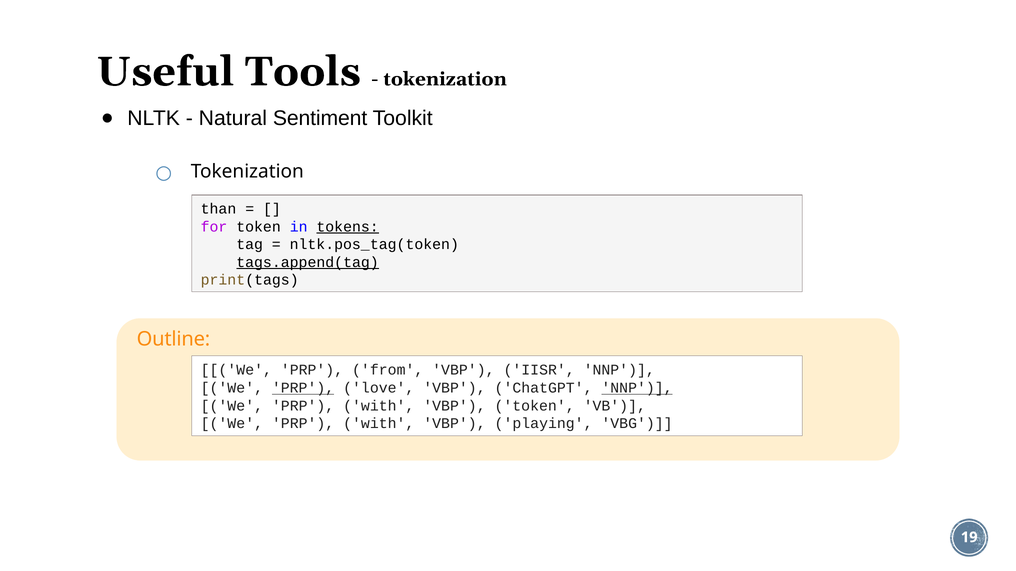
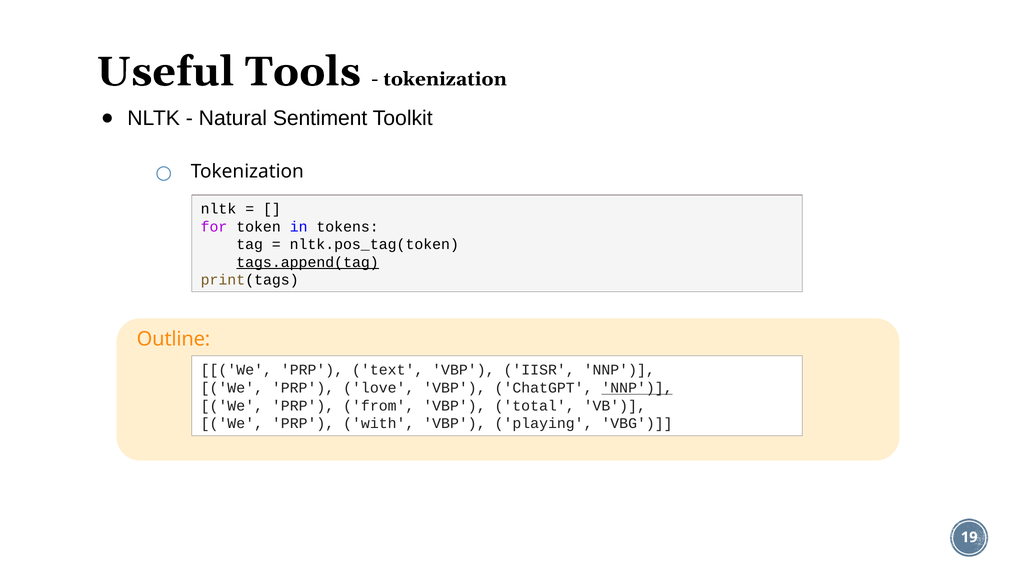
than at (219, 209): than -> nltk
tokens underline: present -> none
from: from -> text
PRP at (303, 388) underline: present -> none
with at (379, 406): with -> from
VBP token: token -> total
